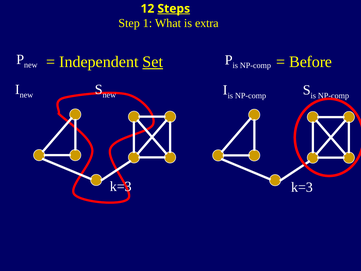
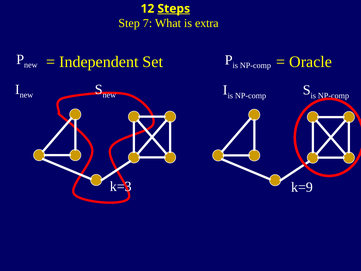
1: 1 -> 7
Set underline: present -> none
Before: Before -> Oracle
k=3 at (302, 187): k=3 -> k=9
